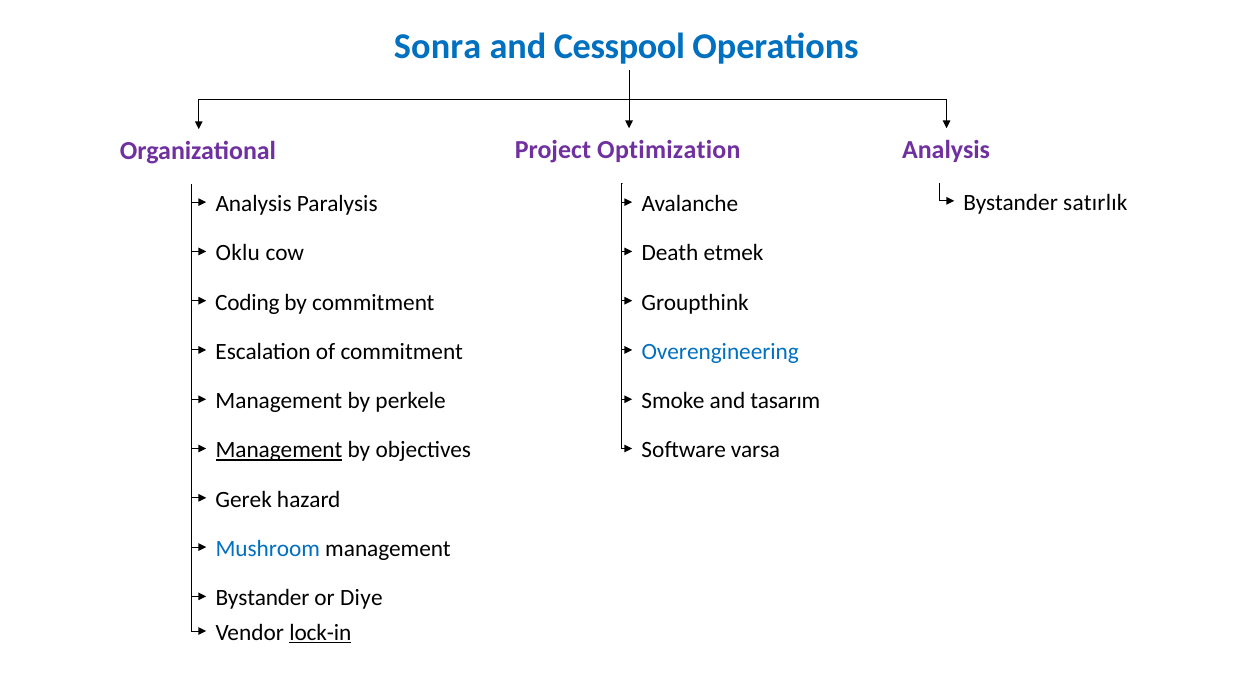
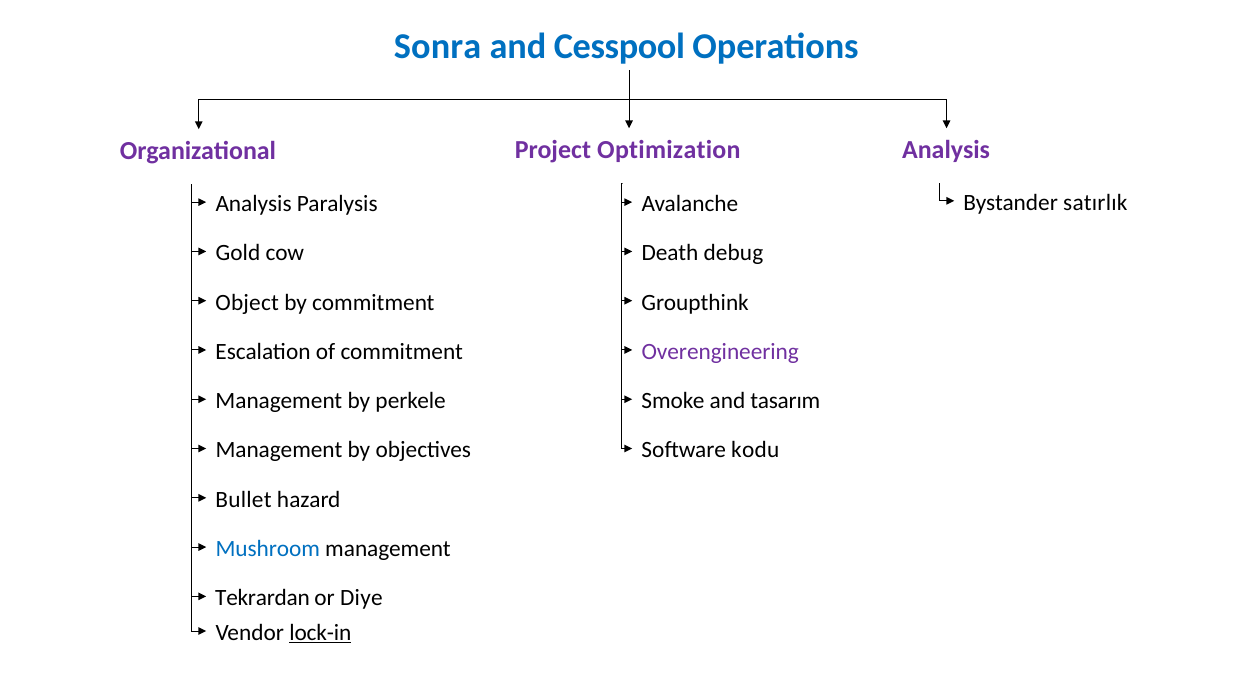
Oklu: Oklu -> Gold
etmek: etmek -> debug
Coding: Coding -> Object
Overengineering colour: blue -> purple
Management at (279, 450) underline: present -> none
varsa: varsa -> kodu
Gerek: Gerek -> Bullet
Bystander at (262, 598): Bystander -> Tekrardan
